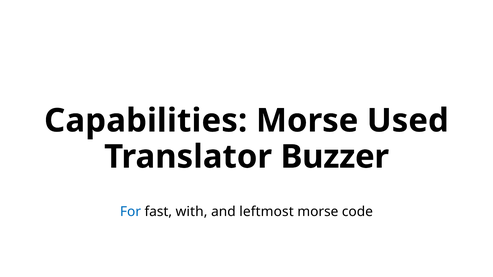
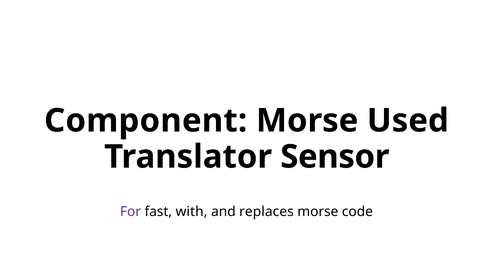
Capabilities: Capabilities -> Component
Buzzer: Buzzer -> Sensor
For colour: blue -> purple
leftmost: leftmost -> replaces
